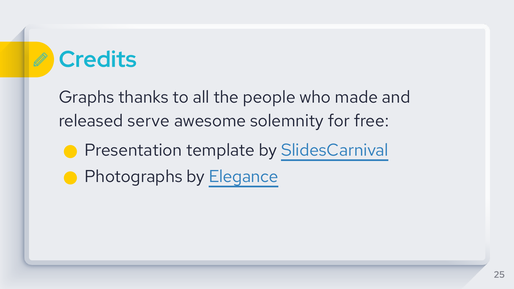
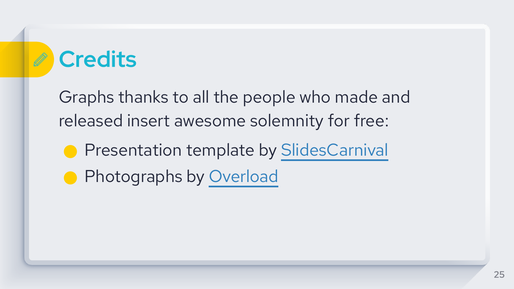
serve: serve -> insert
Elegance: Elegance -> Overload
